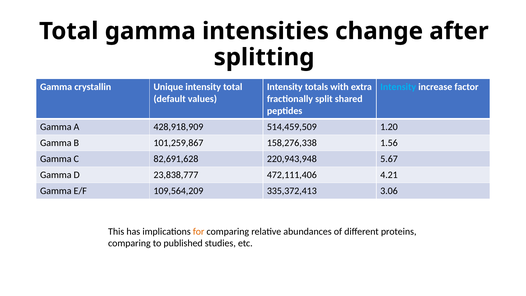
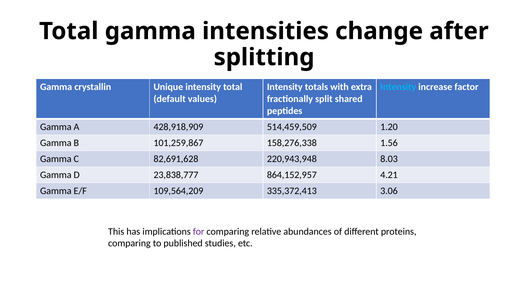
5.67: 5.67 -> 8.03
472,111,406: 472,111,406 -> 864,152,957
for colour: orange -> purple
